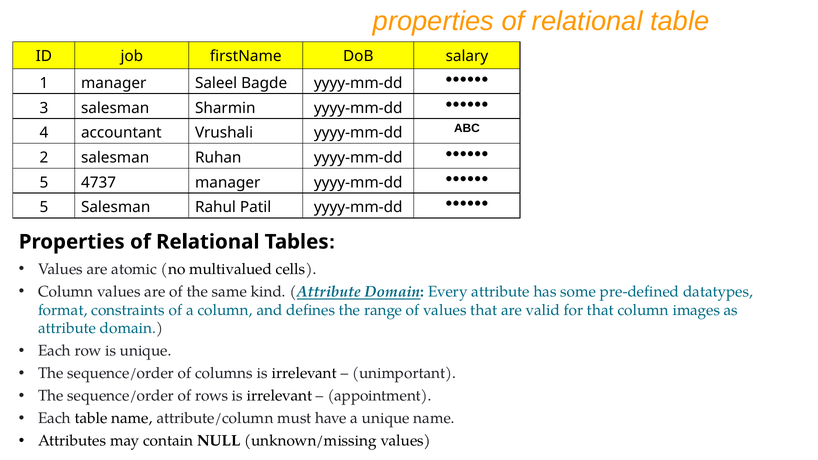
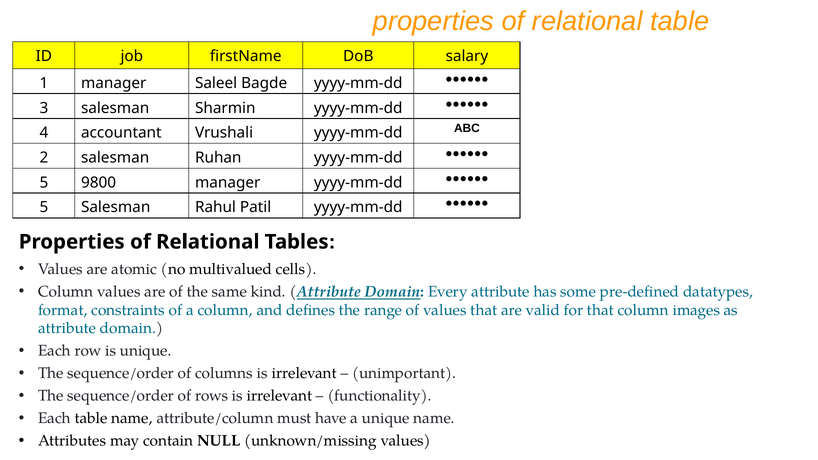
4737: 4737 -> 9800
appointment: appointment -> functionality
